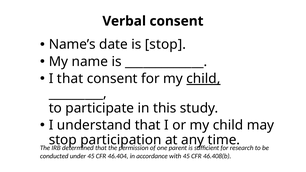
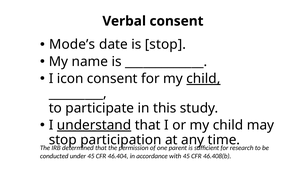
Name’s: Name’s -> Mode’s
I that: that -> icon
understand underline: none -> present
